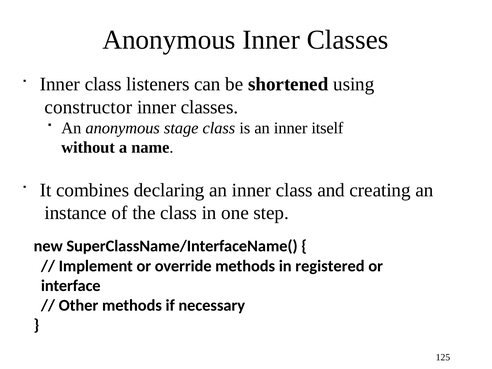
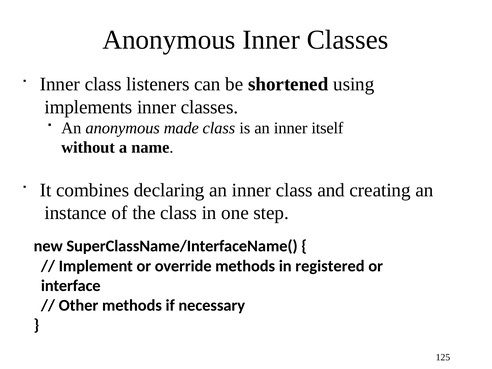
constructor: constructor -> implements
stage: stage -> made
